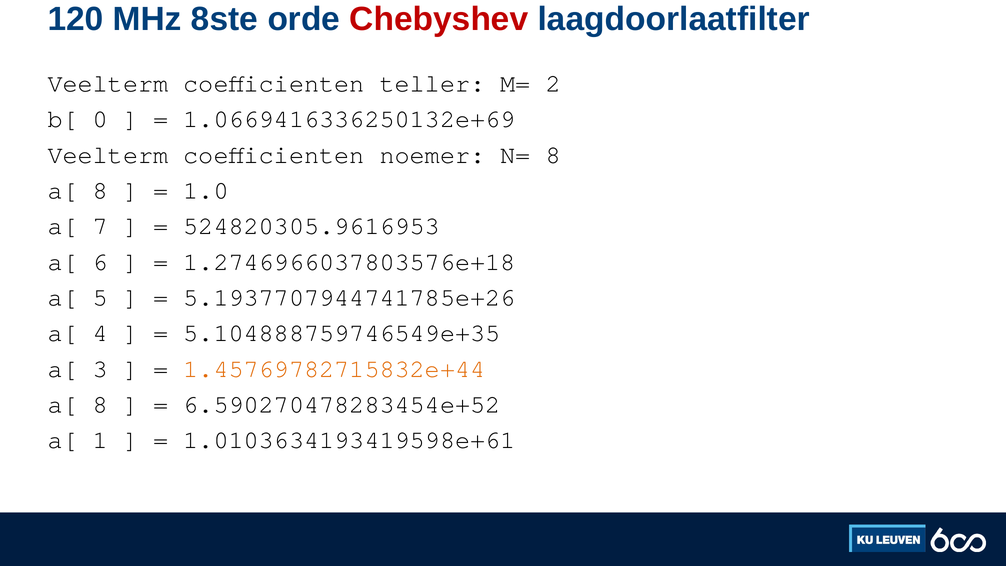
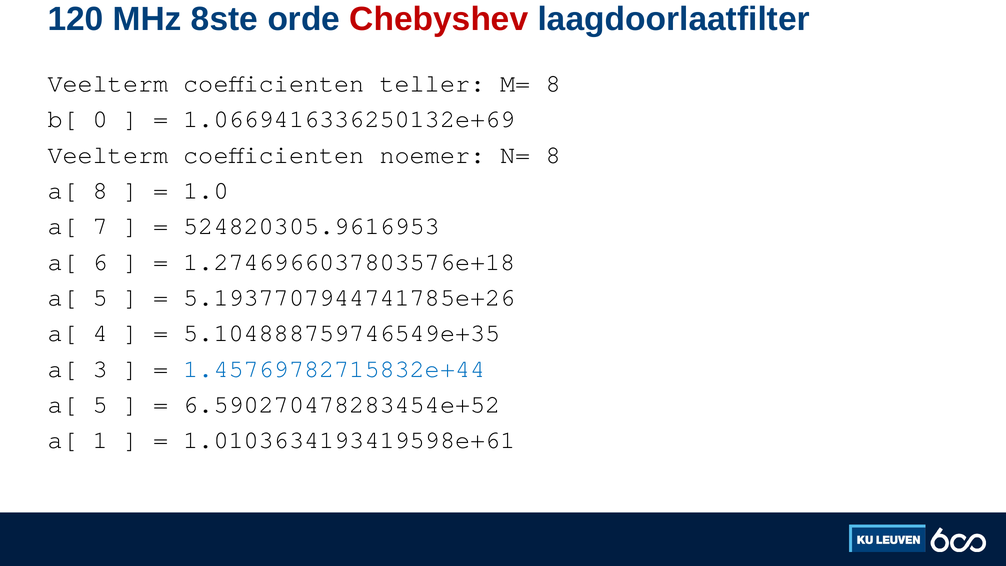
M= 2: 2 -> 8
1.45769782715832e+44 colour: orange -> blue
8 at (100, 404): 8 -> 5
